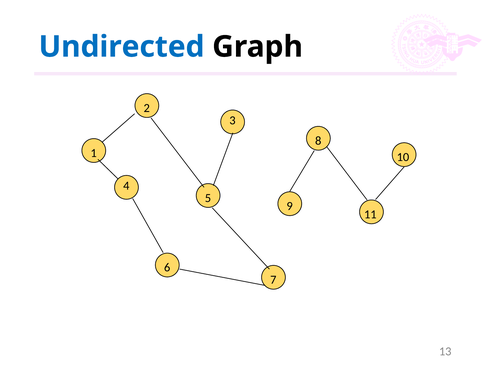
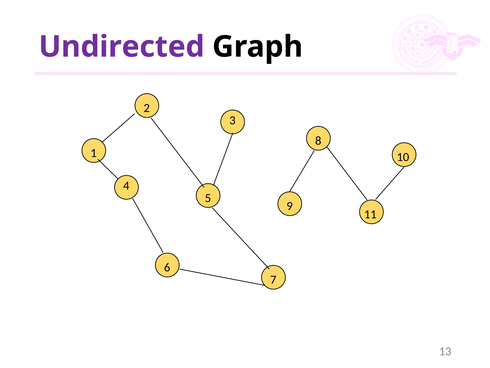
Undirected colour: blue -> purple
